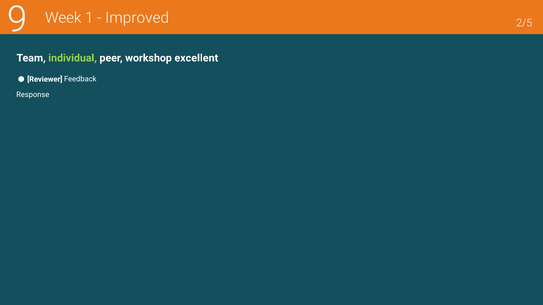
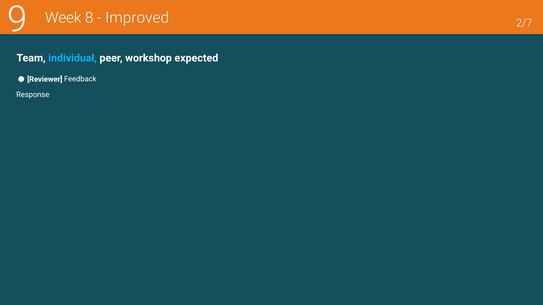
1: 1 -> 8
2/5: 2/5 -> 2/7
individual colour: light green -> light blue
excellent: excellent -> expected
